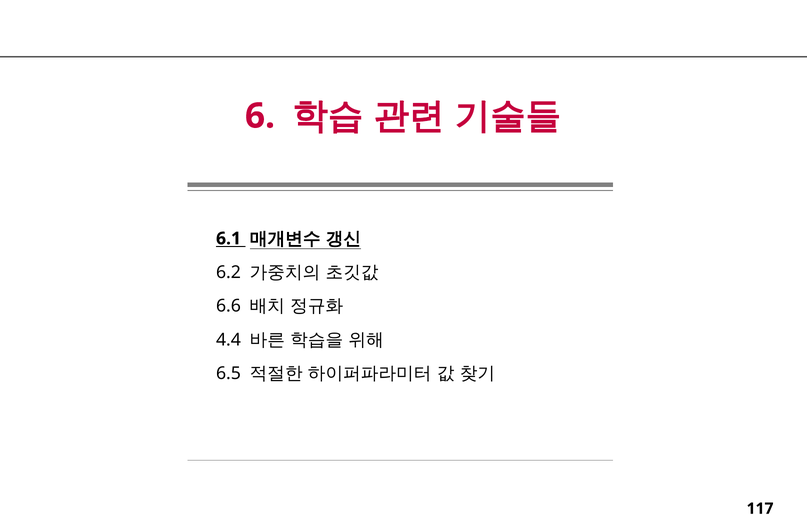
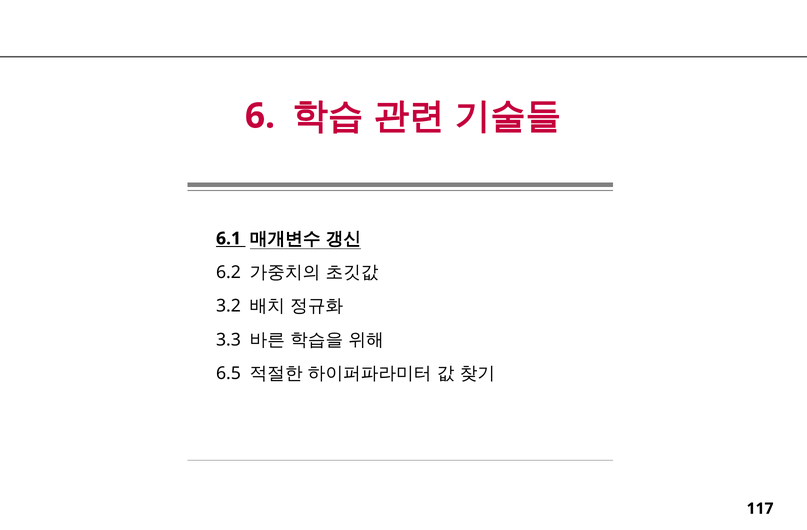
6.6: 6.6 -> 3.2
4.4: 4.4 -> 3.3
